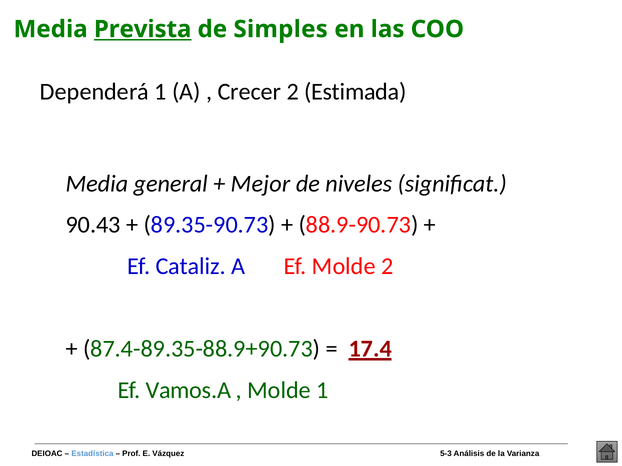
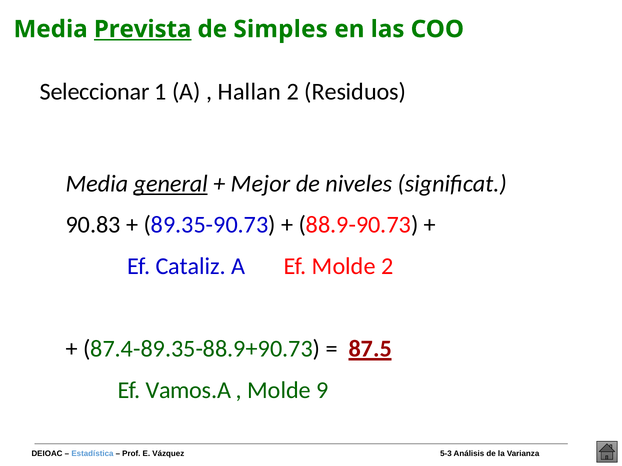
Dependerá: Dependerá -> Seleccionar
Crecer: Crecer -> Hallan
Estimada: Estimada -> Residuos
general underline: none -> present
90.43: 90.43 -> 90.83
17.4: 17.4 -> 87.5
Molde 1: 1 -> 9
